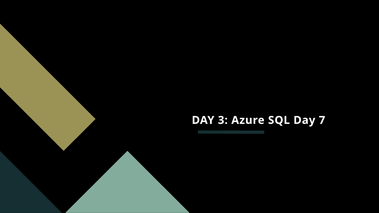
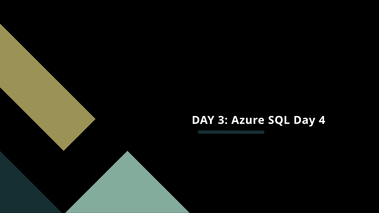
7: 7 -> 4
